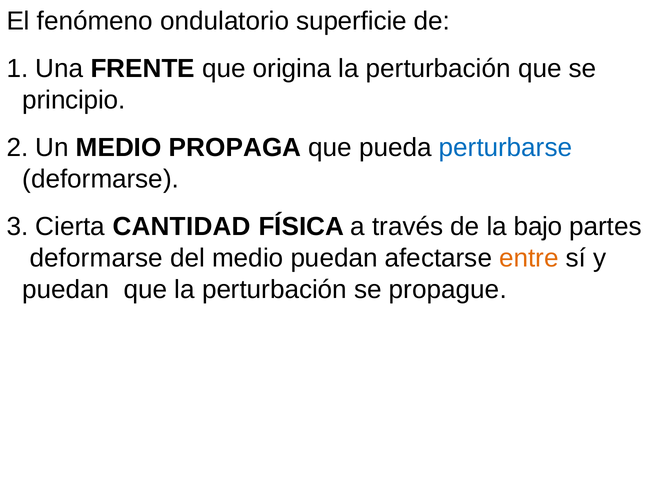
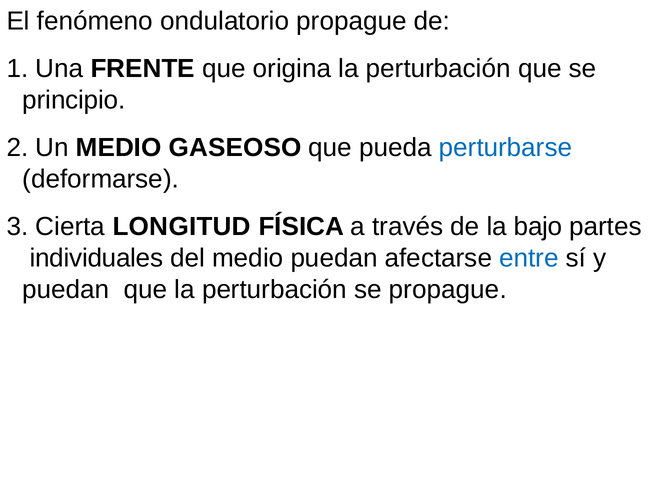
ondulatorio superﬁcie: superﬁcie -> propague
PROPAGA: PROPAGA -> GASEOSO
CANTIDAD: CANTIDAD -> LONGITUD
deformarse at (96, 258): deformarse -> individuales
entre colour: orange -> blue
